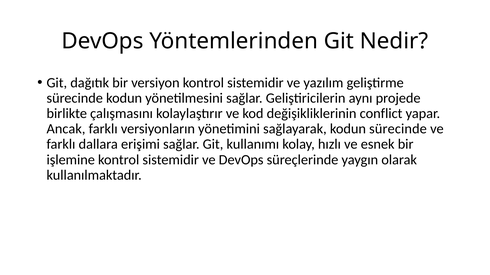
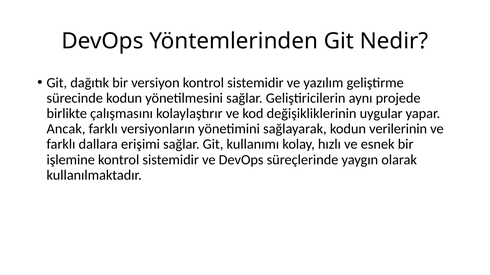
conflict: conflict -> uygular
kodun sürecinde: sürecinde -> verilerinin
